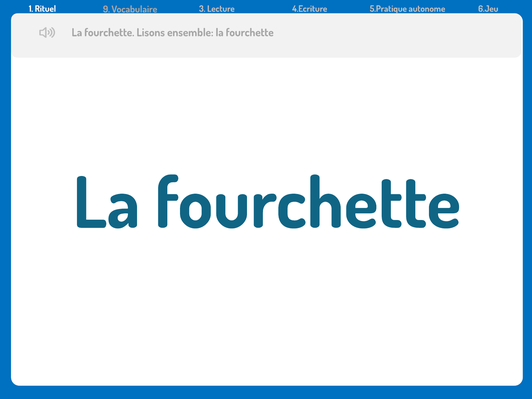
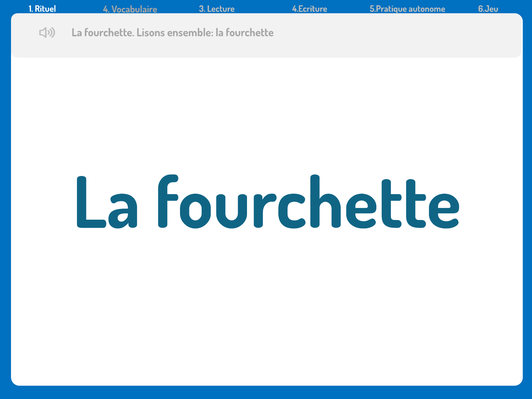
9: 9 -> 4
